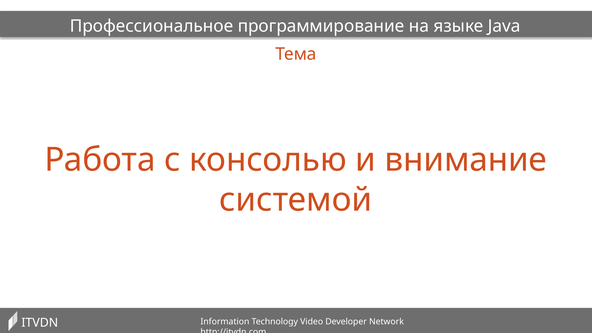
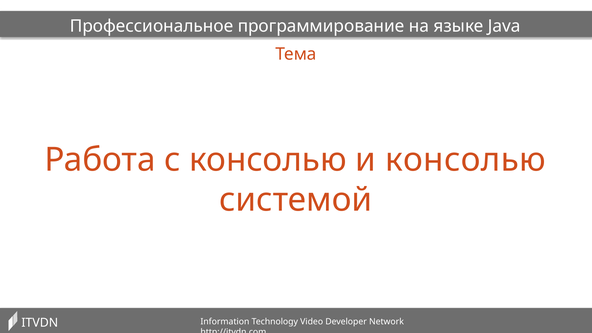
и внимание: внимание -> консолью
